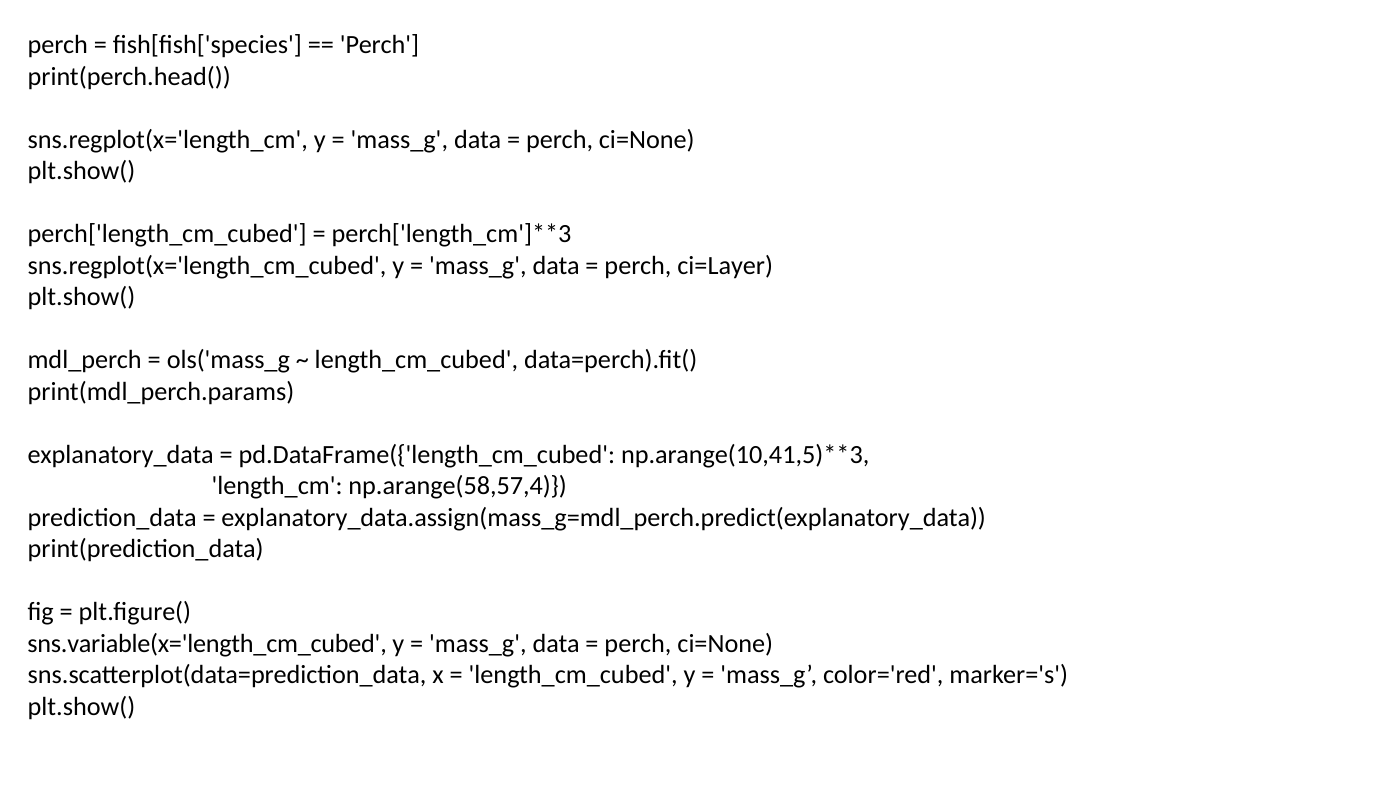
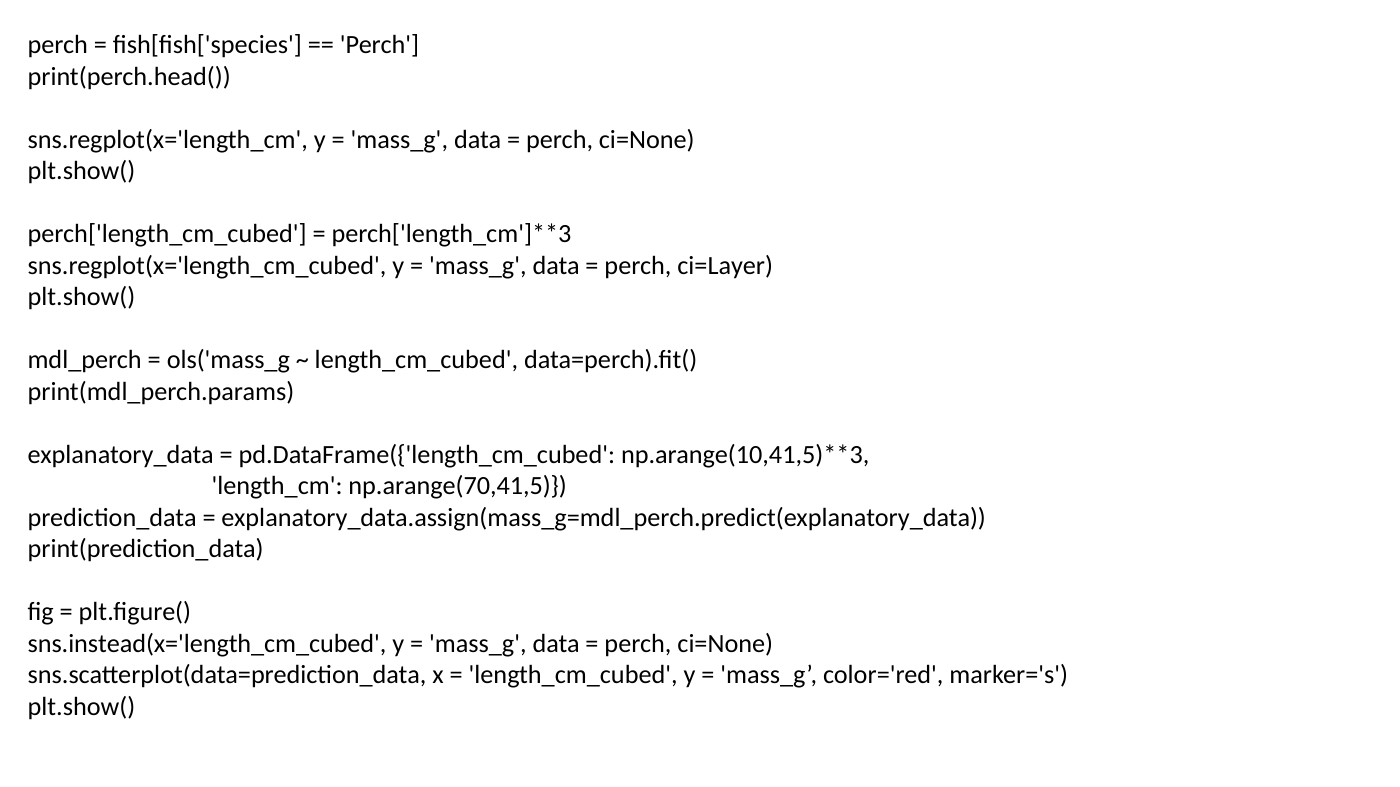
np.arange(58,57,4: np.arange(58,57,4 -> np.arange(70,41,5
sns.variable(x='length_cm_cubed: sns.variable(x='length_cm_cubed -> sns.instead(x='length_cm_cubed
